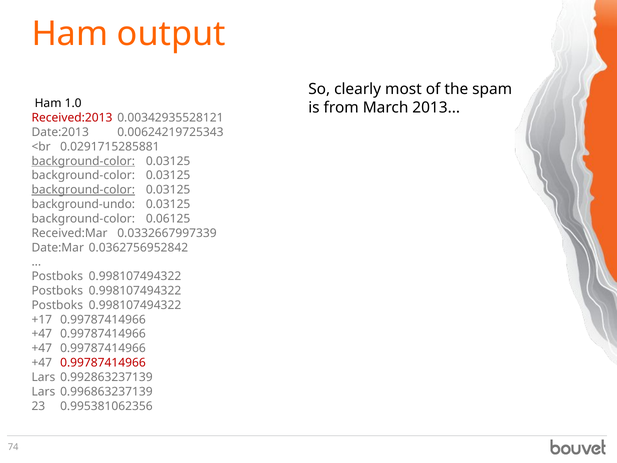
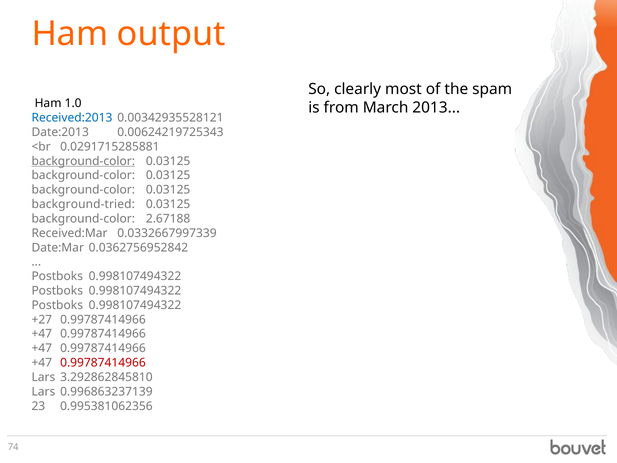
Received:2013 colour: red -> blue
background-color at (83, 190) underline: present -> none
background-undo: background-undo -> background-tried
0.06125: 0.06125 -> 2.67188
+17: +17 -> +27
0.992863237139: 0.992863237139 -> 3.292862845810
